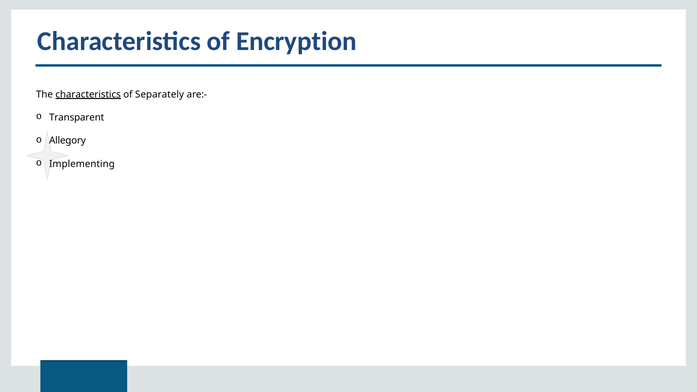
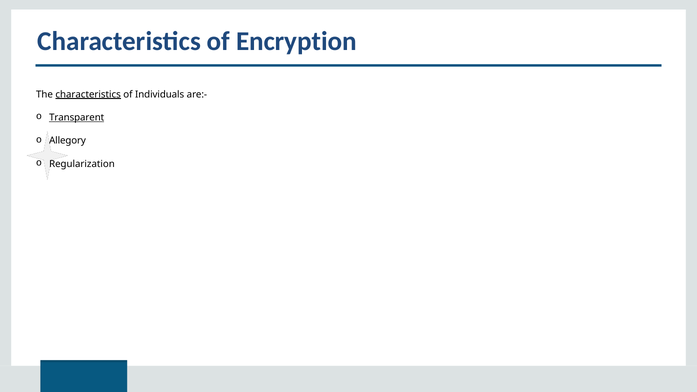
Separately: Separately -> Individuals
Transparent underline: none -> present
Implementing: Implementing -> Regularization
